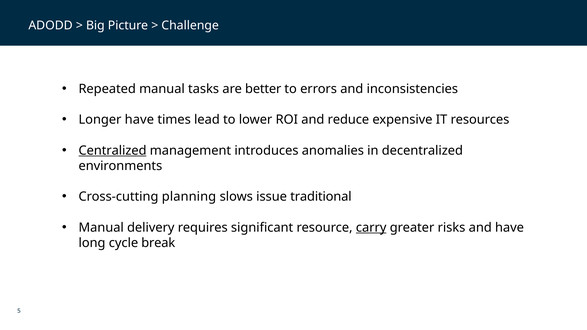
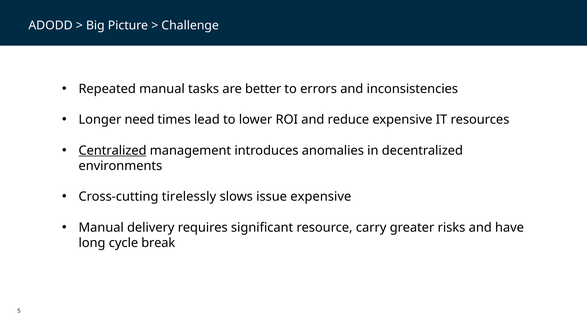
Longer have: have -> need
planning: planning -> tirelessly
issue traditional: traditional -> expensive
carry underline: present -> none
